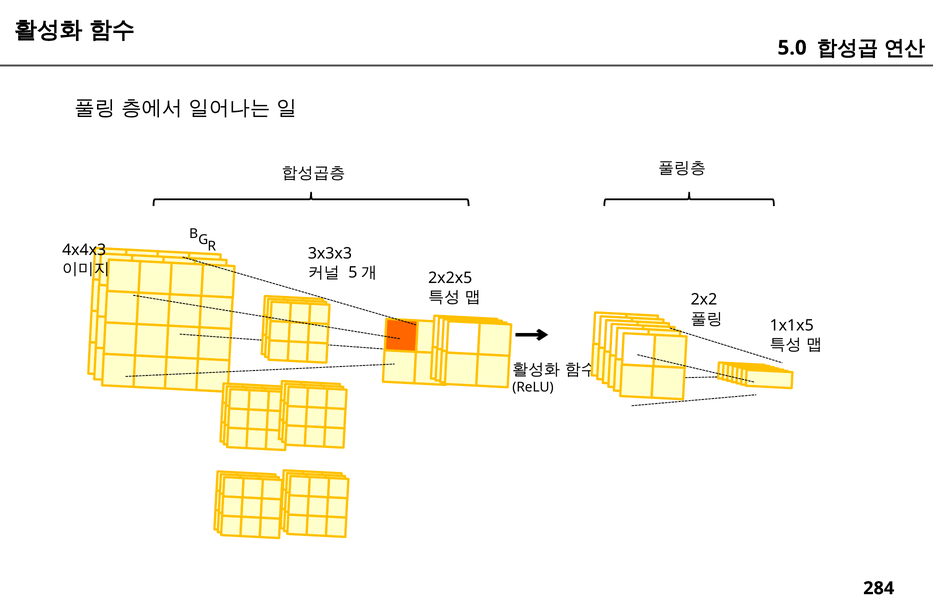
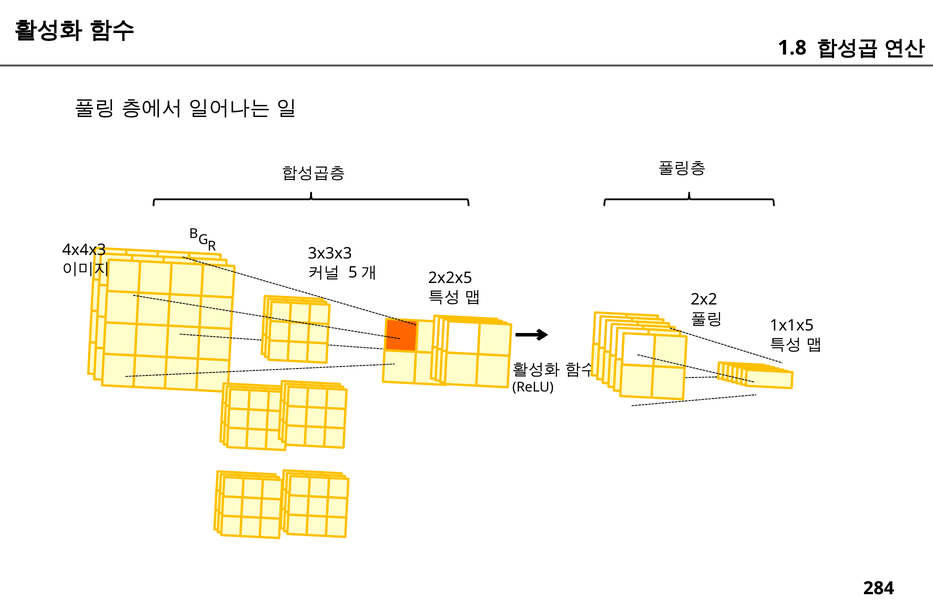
5.0: 5.0 -> 1.8
